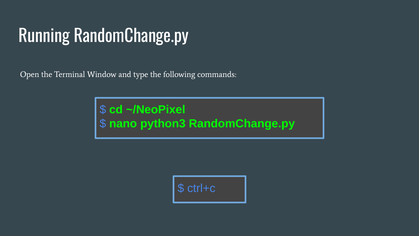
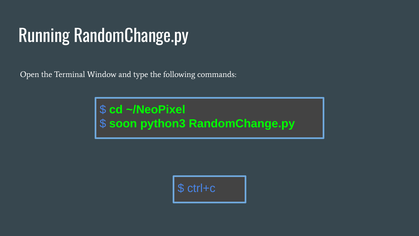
nano: nano -> soon
